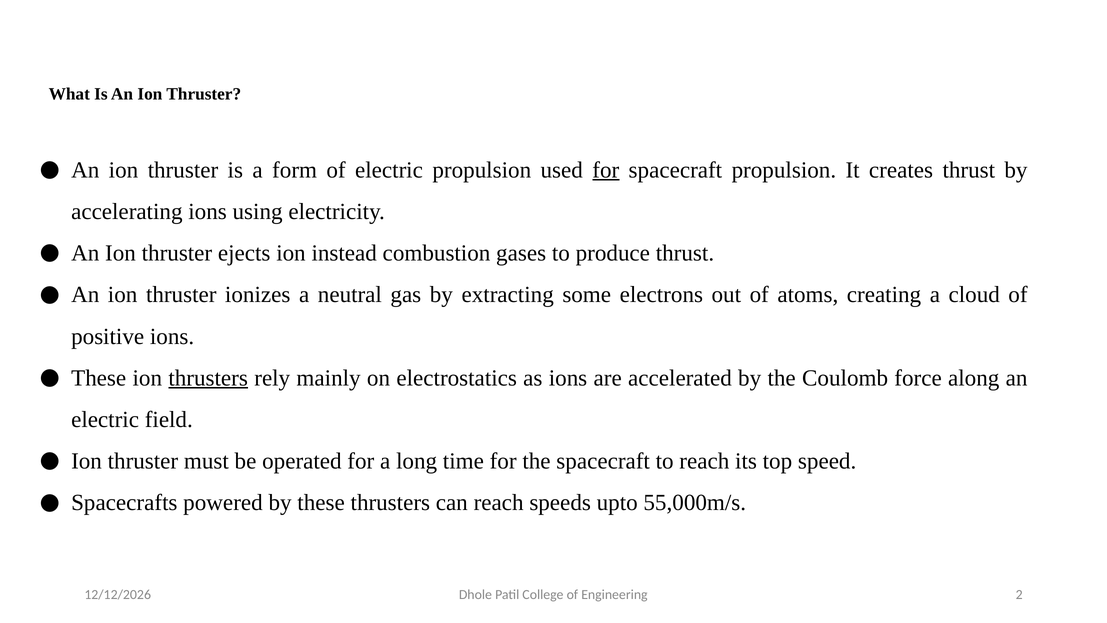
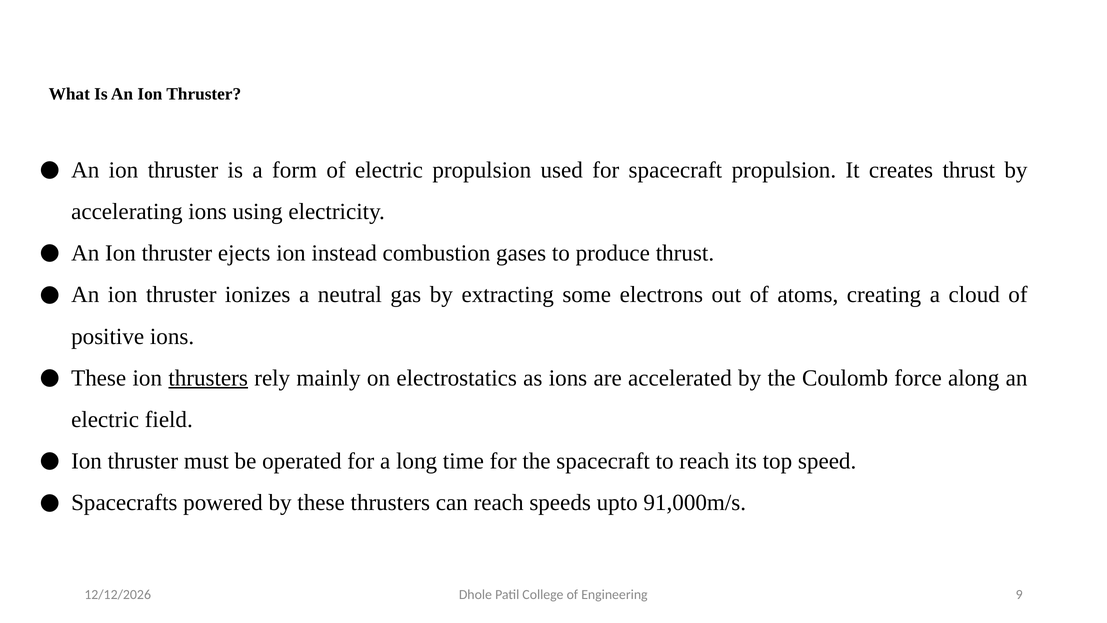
for at (606, 170) underline: present -> none
55,000m/s: 55,000m/s -> 91,000m/s
2: 2 -> 9
